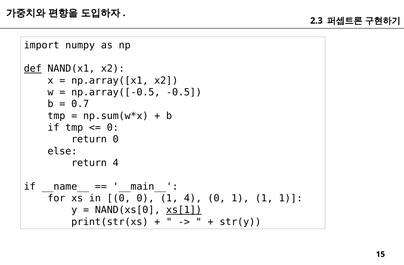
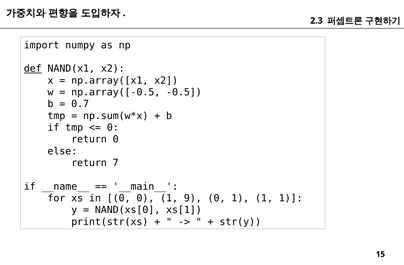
return 4: 4 -> 7
1 4: 4 -> 9
xs[1 underline: present -> none
